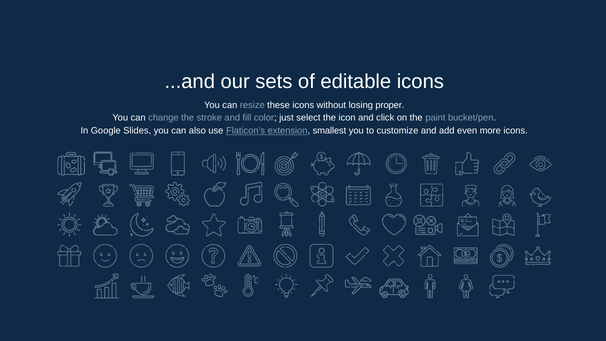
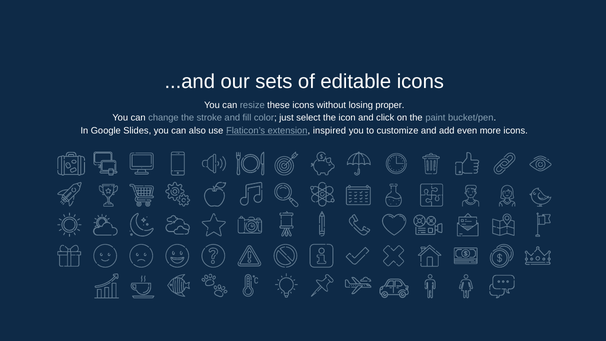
smallest: smallest -> inspired
